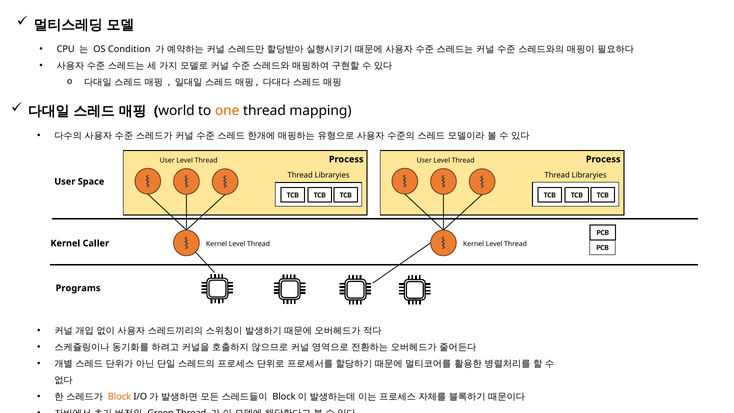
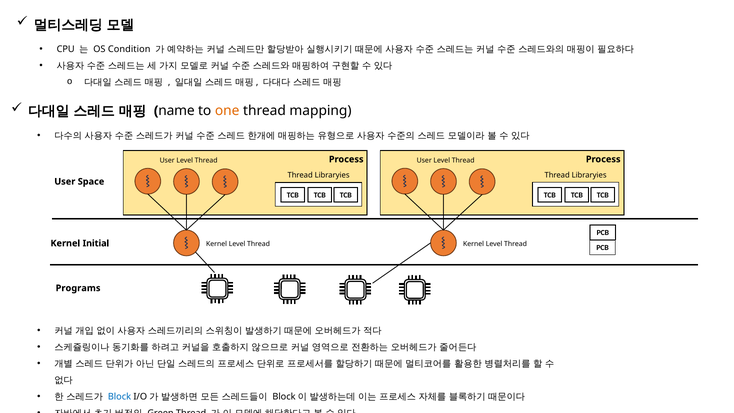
world: world -> name
Caller: Caller -> Initial
Block colour: orange -> blue
